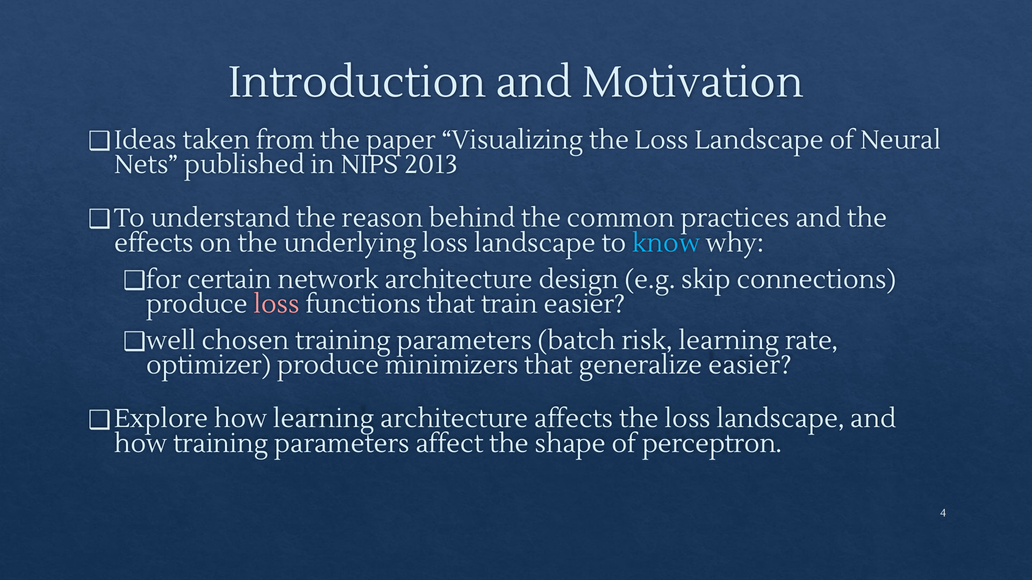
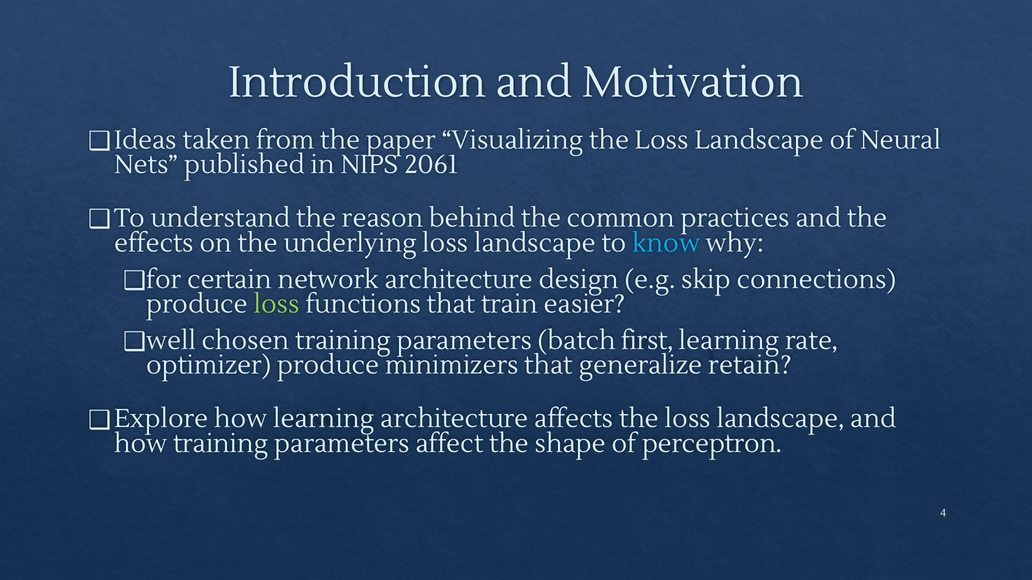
2013: 2013 -> 2061
loss at (277, 305) colour: pink -> light green
risk: risk -> first
generalize easier: easier -> retain
